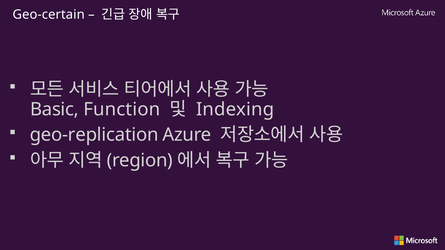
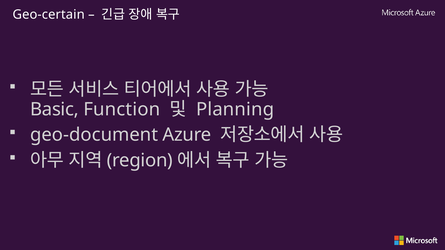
Indexing: Indexing -> Planning
geo-replication: geo-replication -> geo-document
